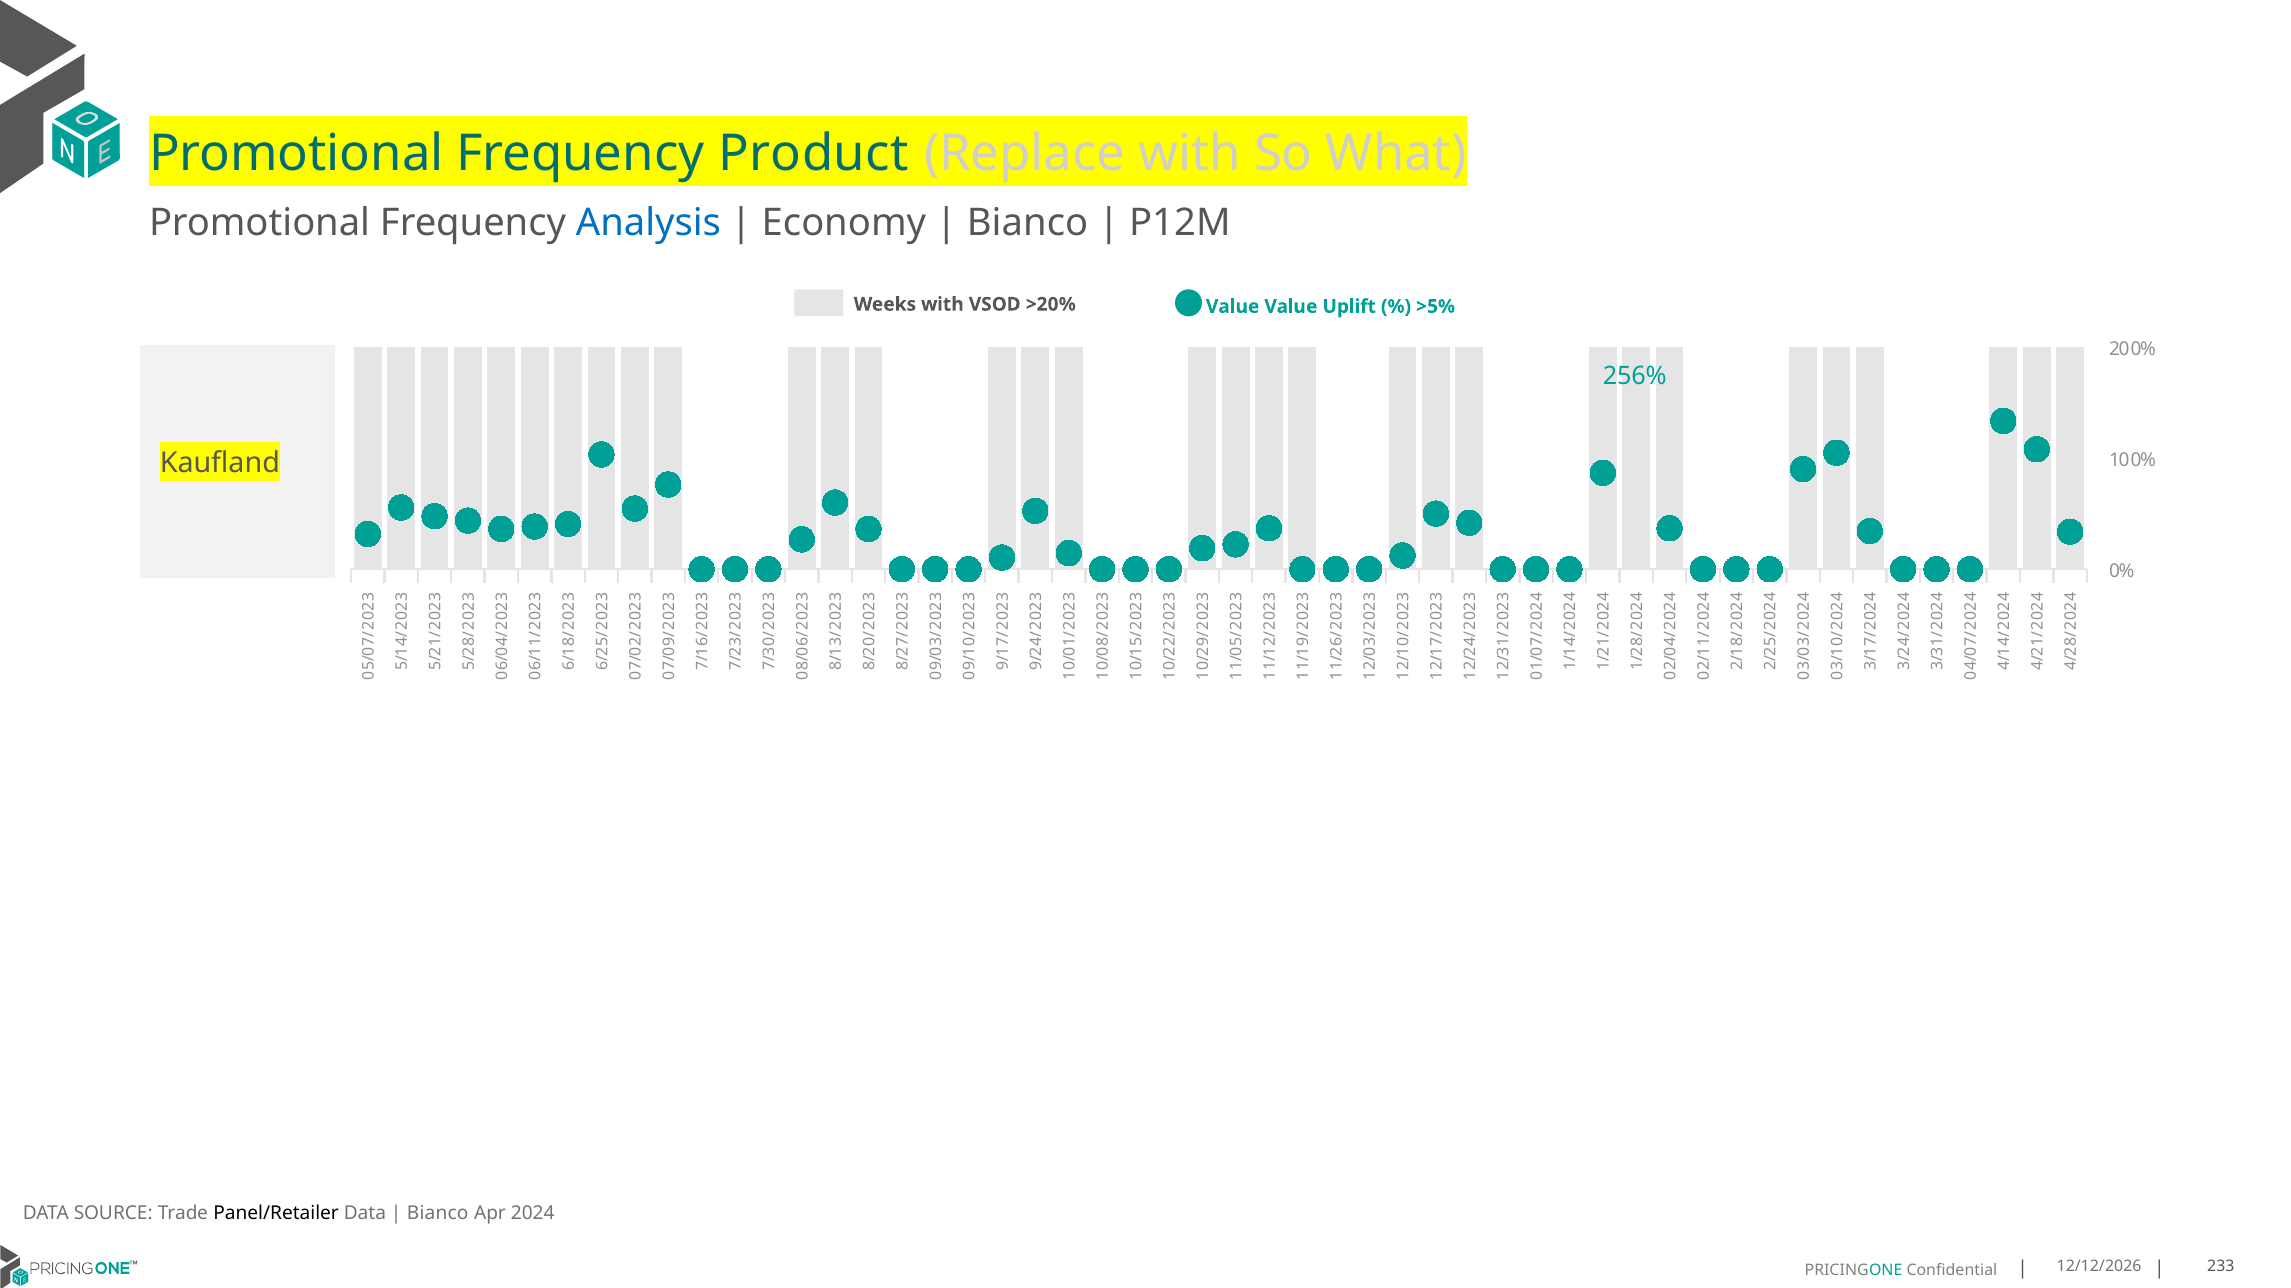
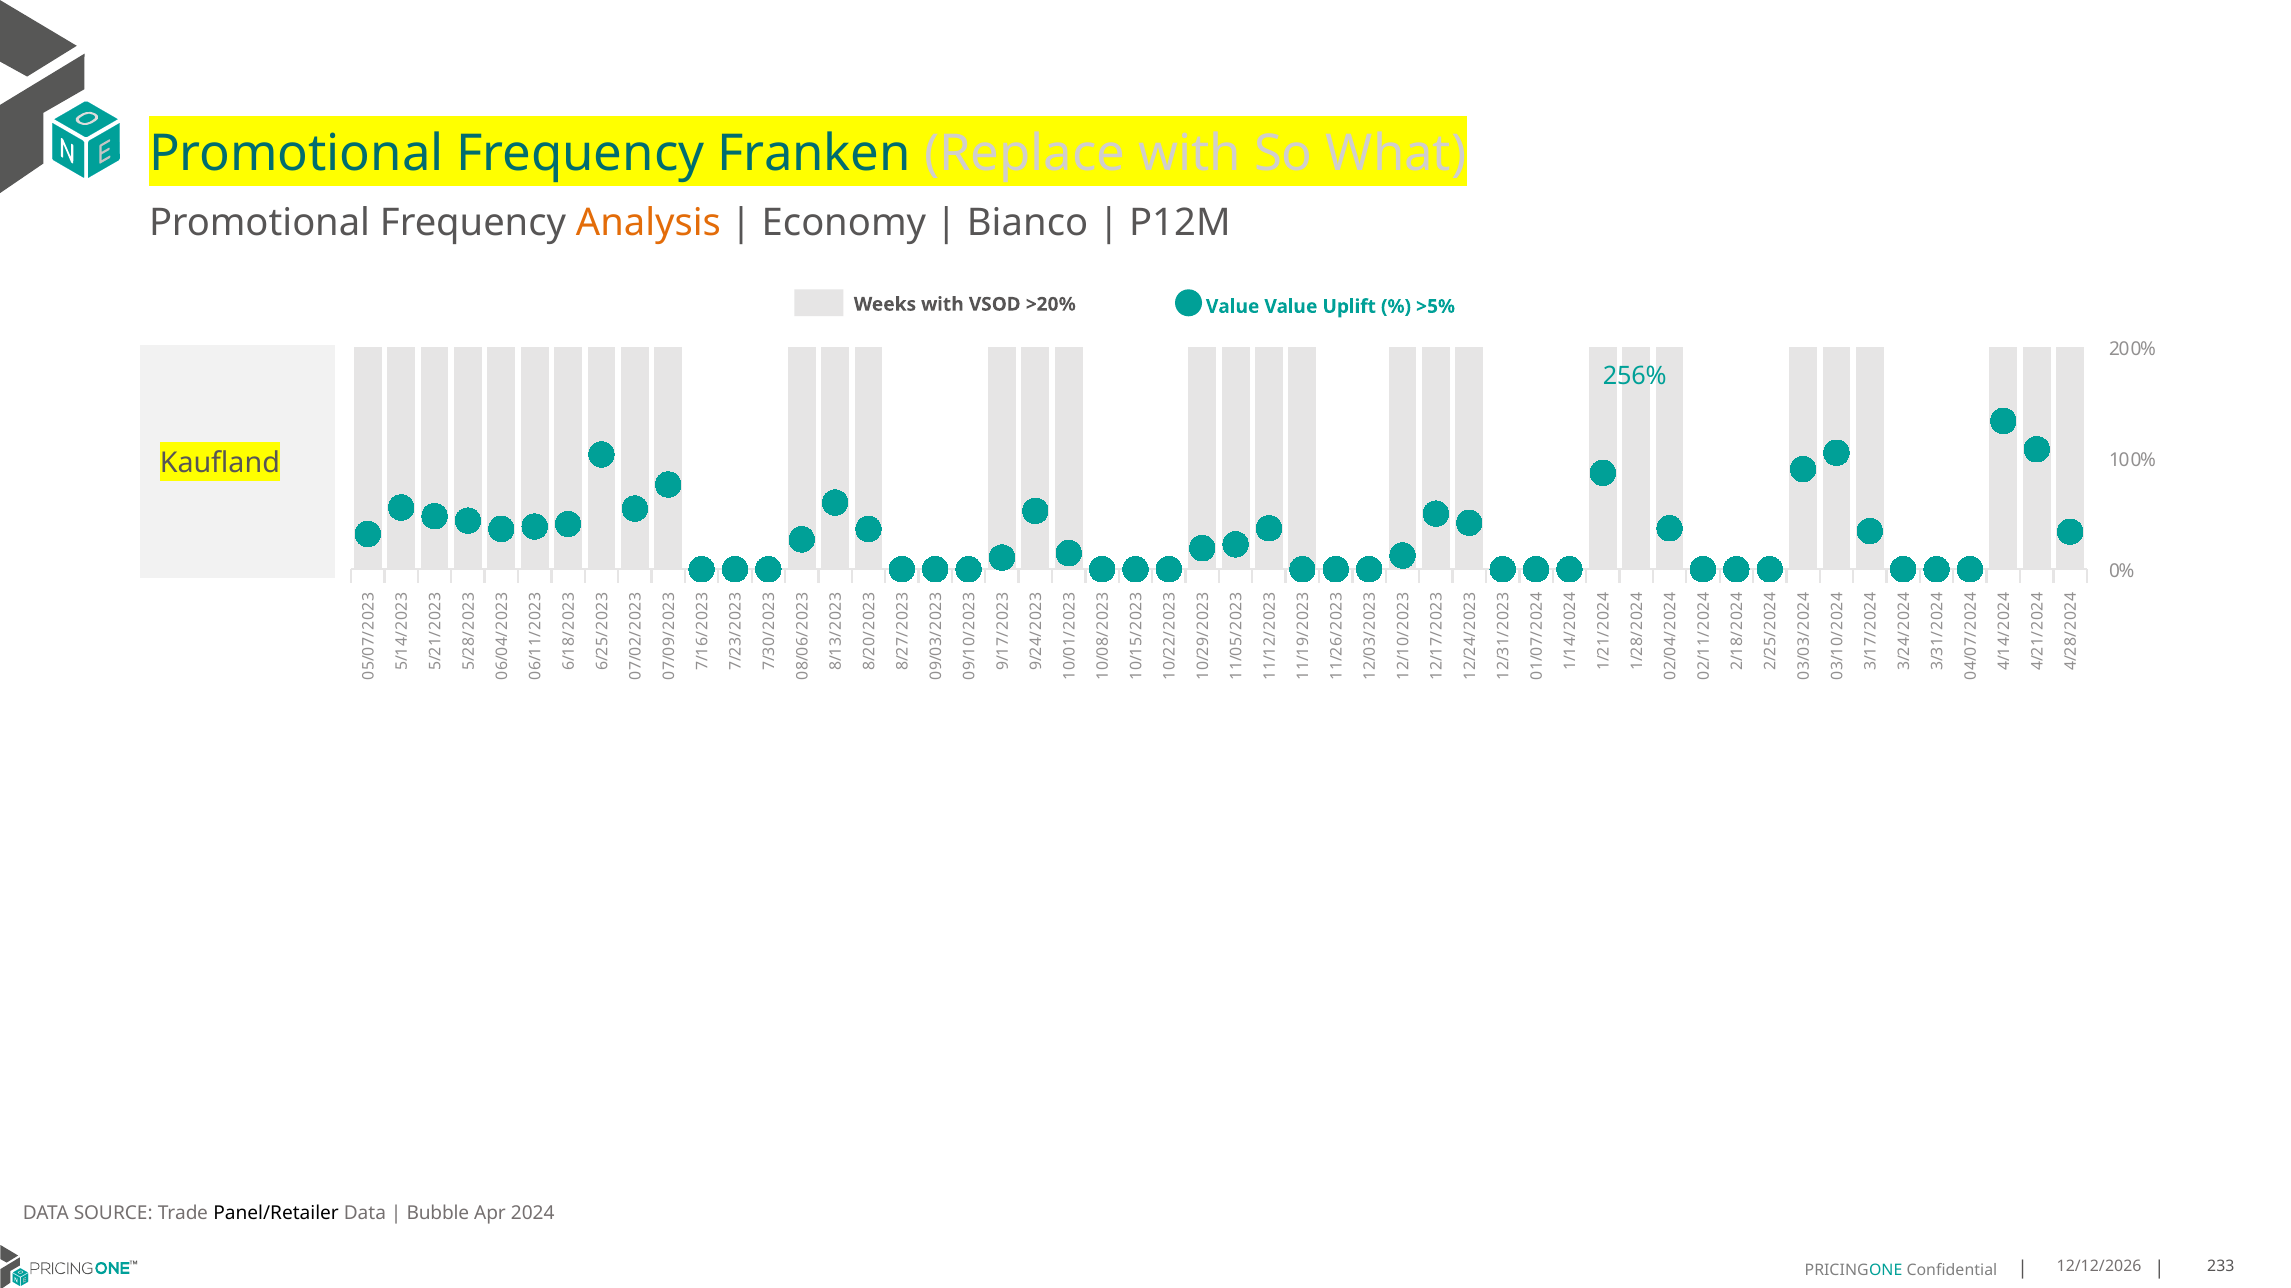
Product: Product -> Franken
Analysis colour: blue -> orange
Bianco at (438, 1214): Bianco -> Bubble
